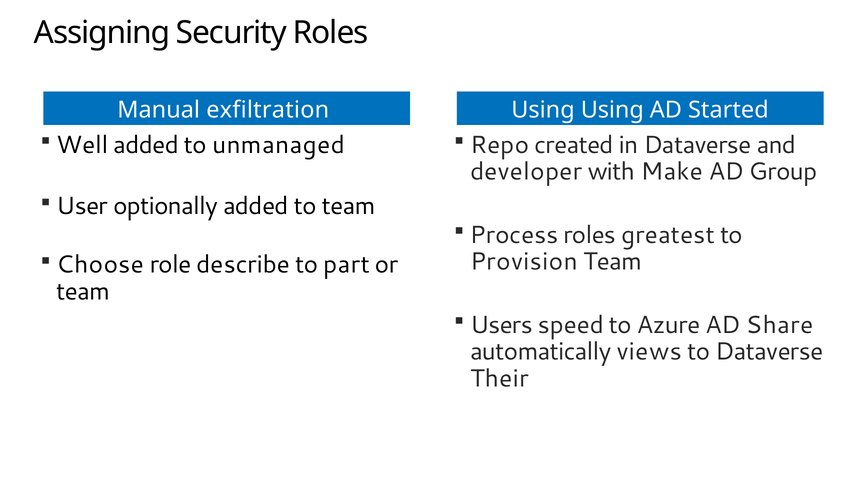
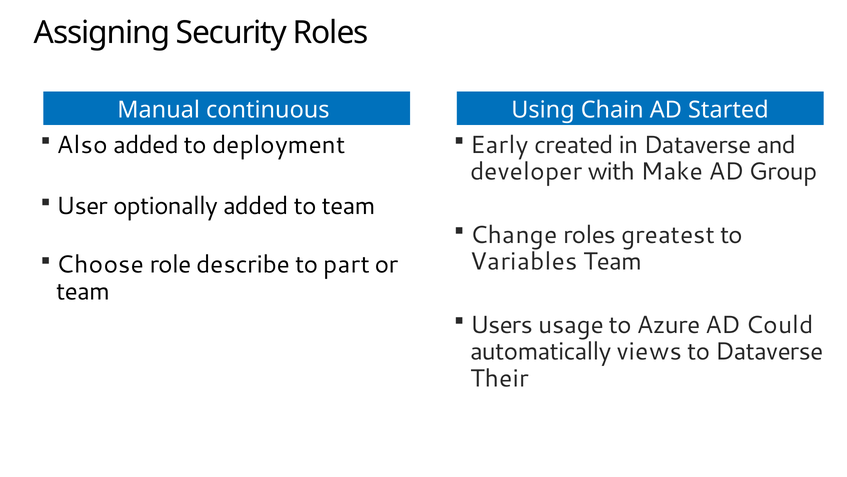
exfiltration: exfiltration -> continuous
Using Using: Using -> Chain
Well: Well -> Also
unmanaged: unmanaged -> deployment
Repo: Repo -> Early
Process: Process -> Change
Provision: Provision -> Variables
speed: speed -> usage
Share: Share -> Could
